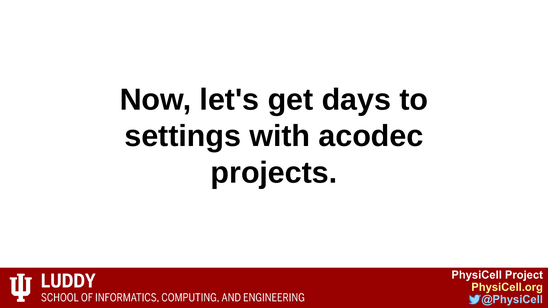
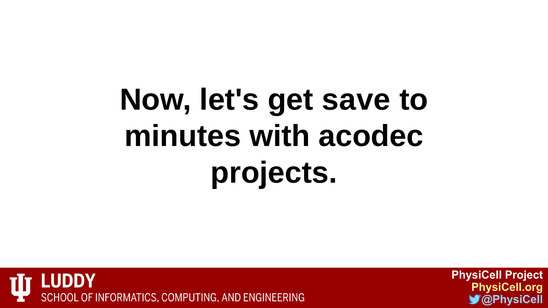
days: days -> save
settings: settings -> minutes
